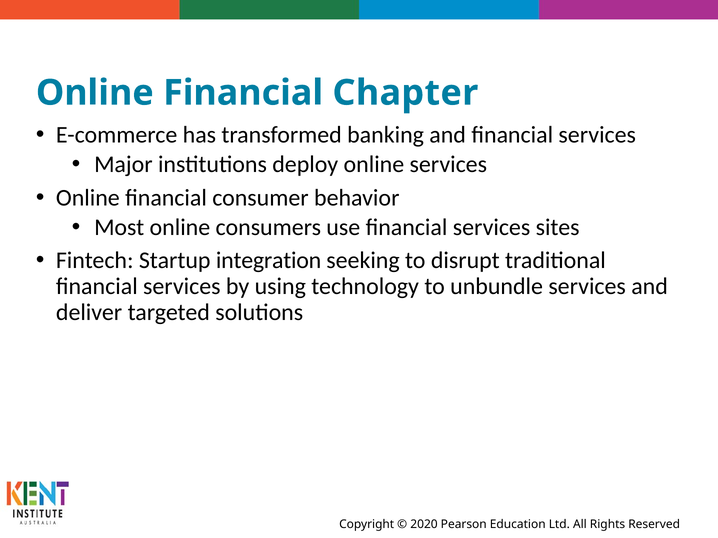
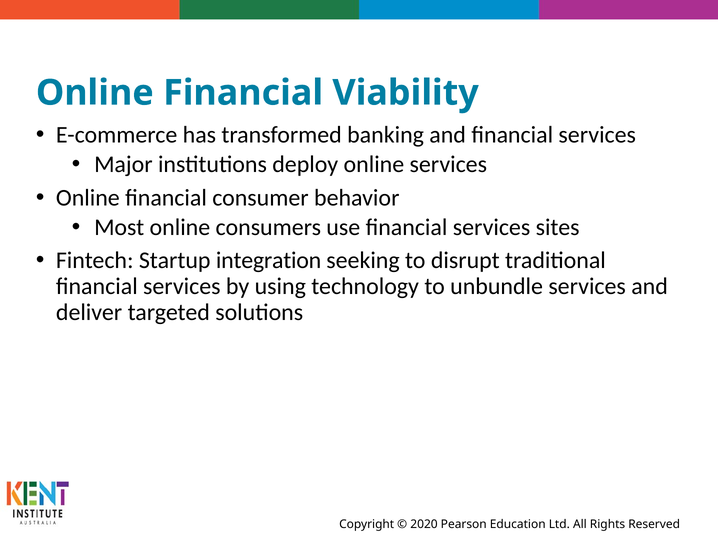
Chapter: Chapter -> Viability
